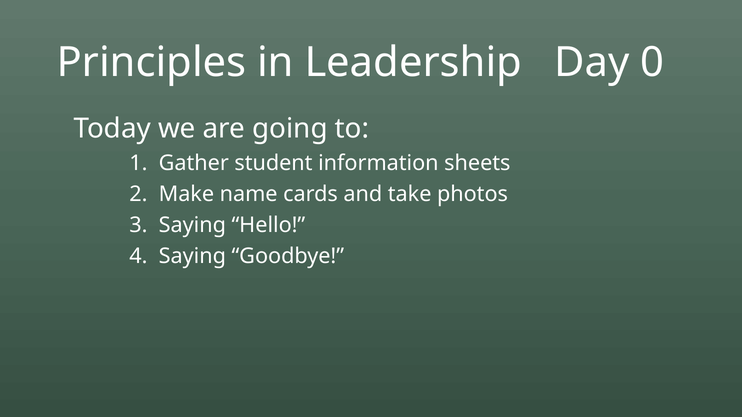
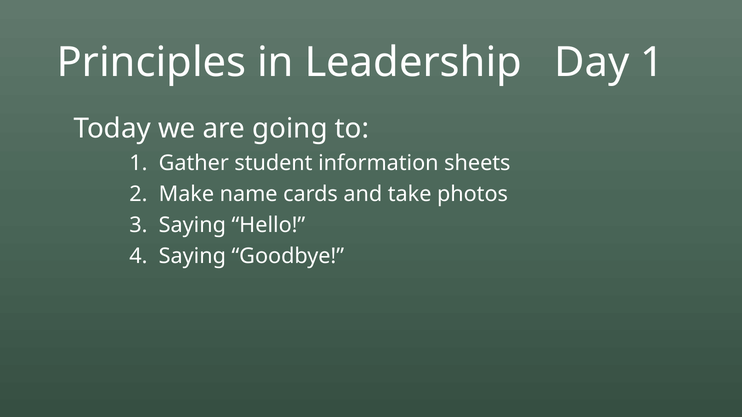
Day 0: 0 -> 1
